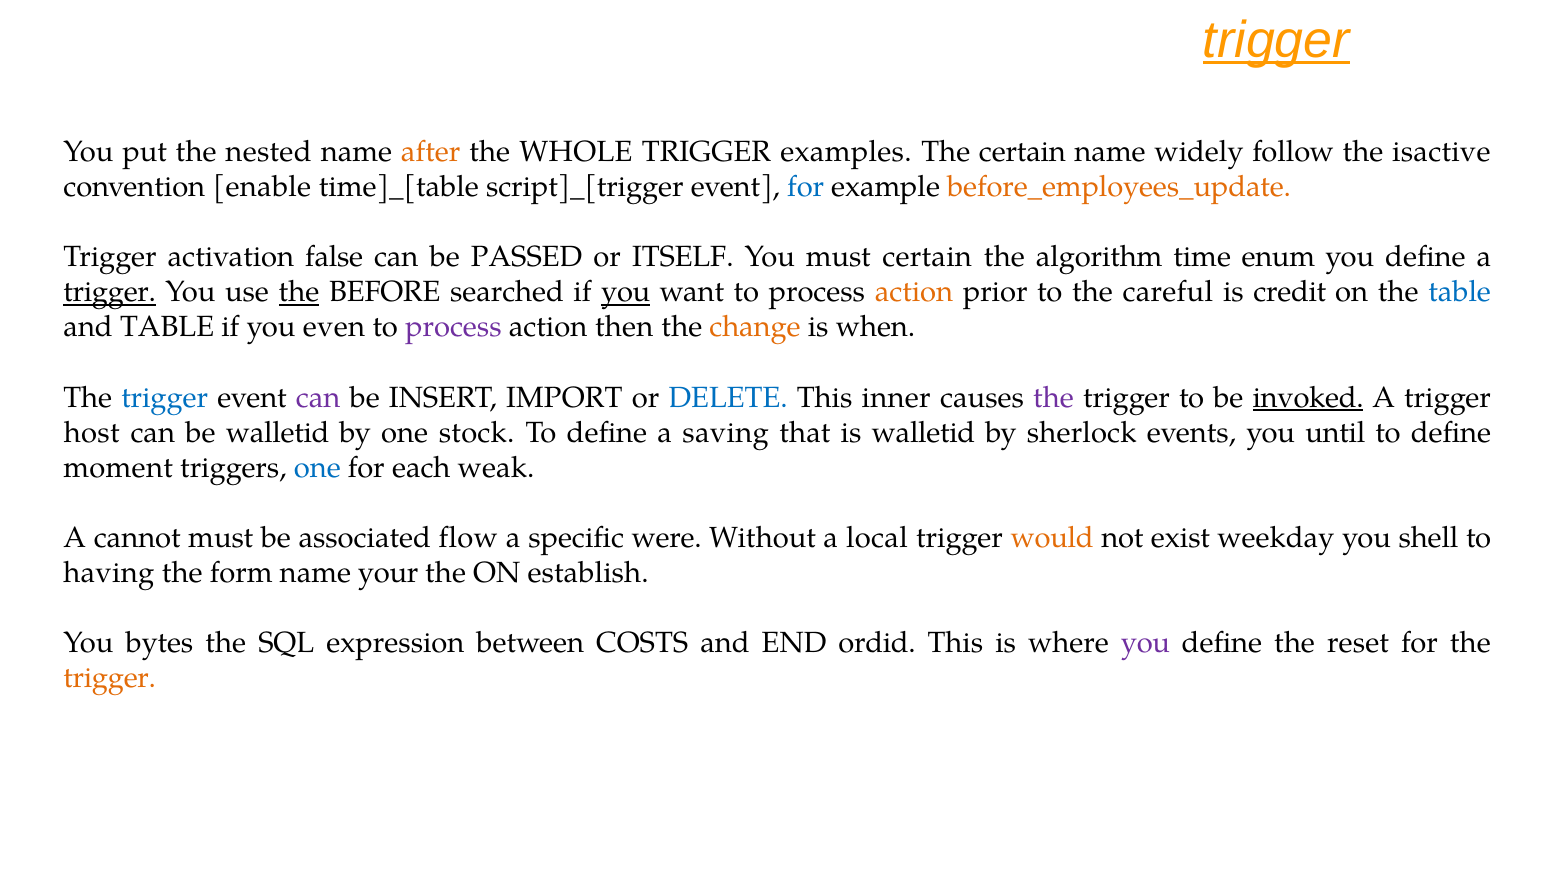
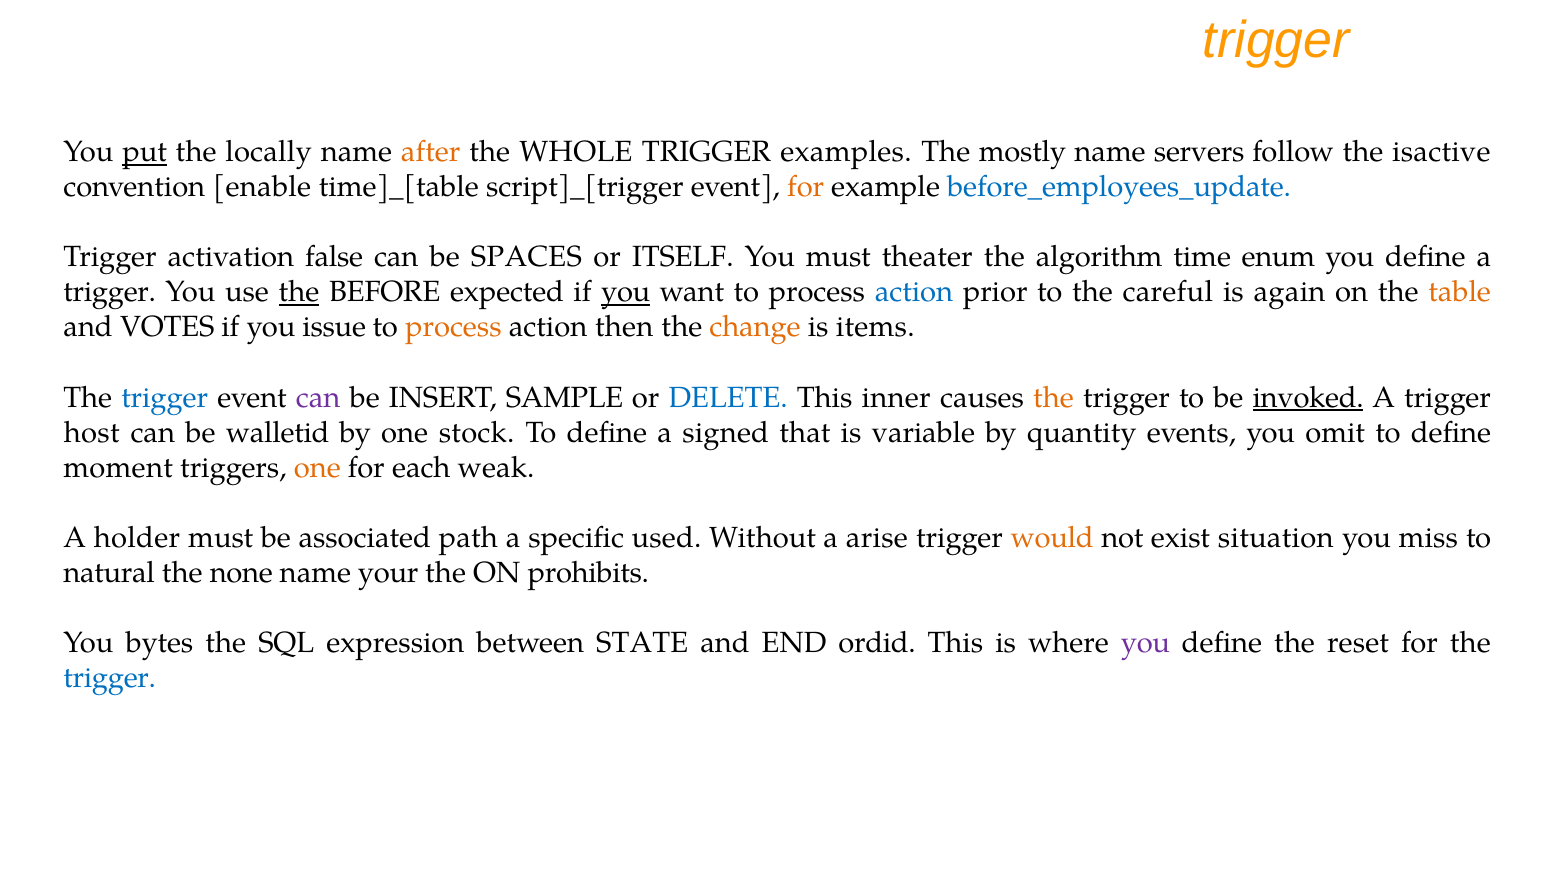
trigger at (1276, 40) underline: present -> none
put underline: none -> present
nested: nested -> locally
The certain: certain -> mostly
widely: widely -> servers
for at (806, 187) colour: blue -> orange
before_employees_update colour: orange -> blue
PASSED: PASSED -> SPACES
must certain: certain -> theater
trigger at (110, 292) underline: present -> none
searched: searched -> expected
action at (914, 292) colour: orange -> blue
credit: credit -> again
table at (1460, 292) colour: blue -> orange
and TABLE: TABLE -> VOTES
even: even -> issue
process at (453, 327) colour: purple -> orange
when: when -> items
IMPORT: IMPORT -> SAMPLE
the at (1053, 397) colour: purple -> orange
saving: saving -> signed
is walletid: walletid -> variable
sherlock: sherlock -> quantity
until: until -> omit
one at (317, 467) colour: blue -> orange
cannot: cannot -> holder
flow: flow -> path
were: were -> used
local: local -> arise
weekday: weekday -> situation
shell: shell -> miss
having: having -> natural
form: form -> none
establish: establish -> prohibits
COSTS: COSTS -> STATE
trigger at (110, 677) colour: orange -> blue
